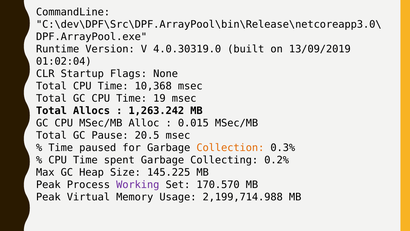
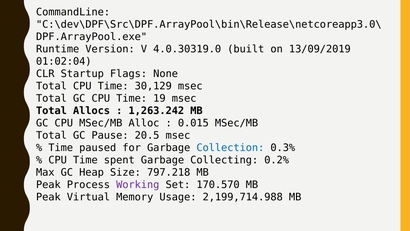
10,368: 10,368 -> 30,129
Collection colour: orange -> blue
145.225: 145.225 -> 797.218
